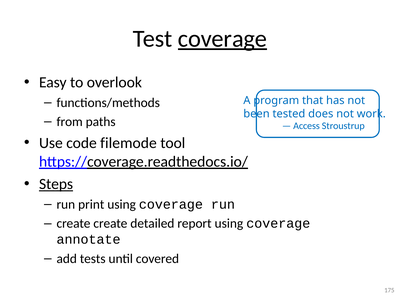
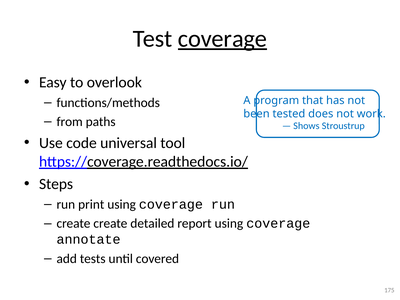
Access: Access -> Shows
filemode: filemode -> universal
Steps underline: present -> none
